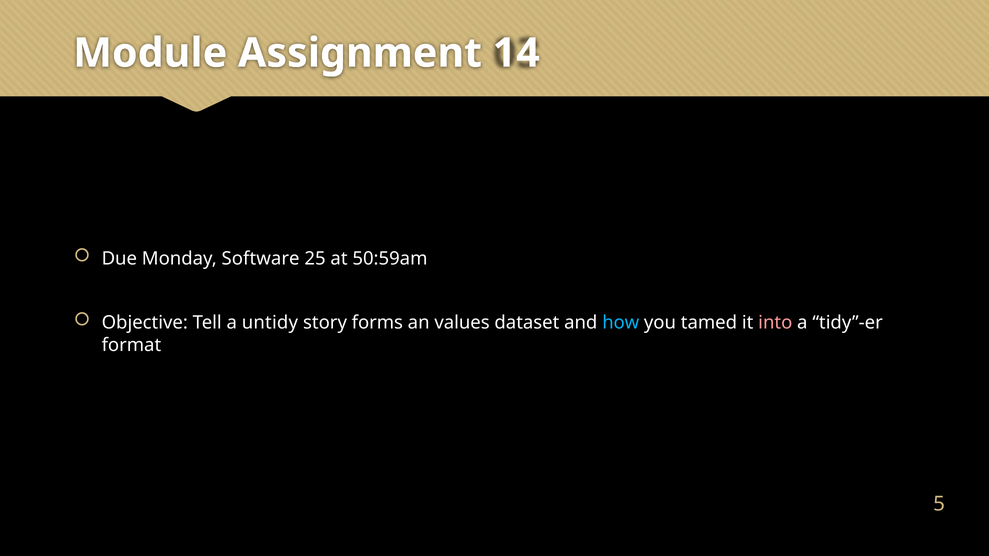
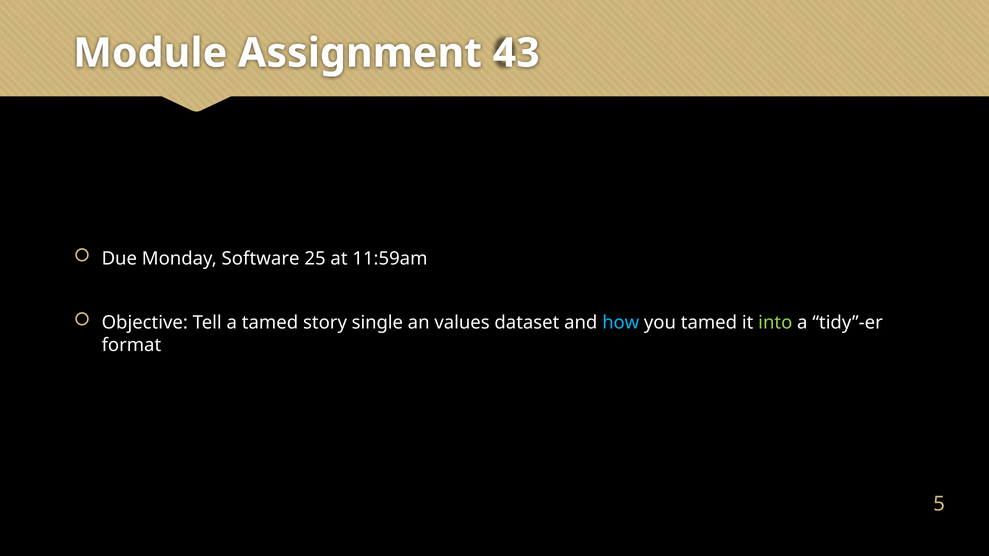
14: 14 -> 43
50:59am: 50:59am -> 11:59am
a untidy: untidy -> tamed
forms: forms -> single
into colour: pink -> light green
